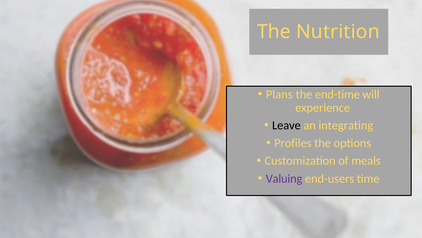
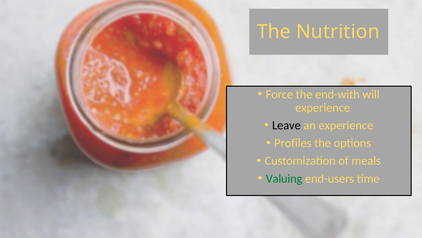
Plans: Plans -> Force
end-time: end-time -> end-with
an integrating: integrating -> experience
Valuing colour: purple -> green
